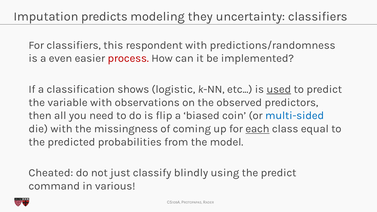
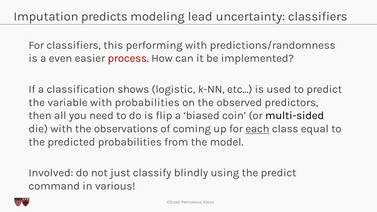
they: they -> lead
respondent: respondent -> performing
used underline: present -> none
with observations: observations -> probabilities
multi-sided colour: blue -> black
missingness: missingness -> observations
Cheated: Cheated -> Involved
